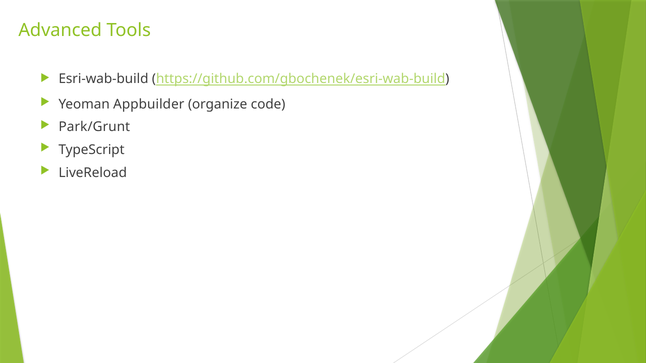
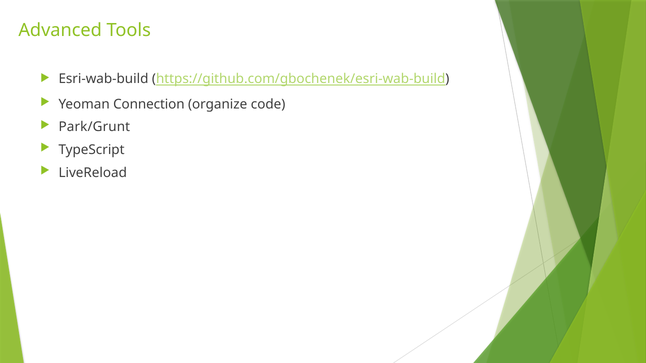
Appbuilder: Appbuilder -> Connection
